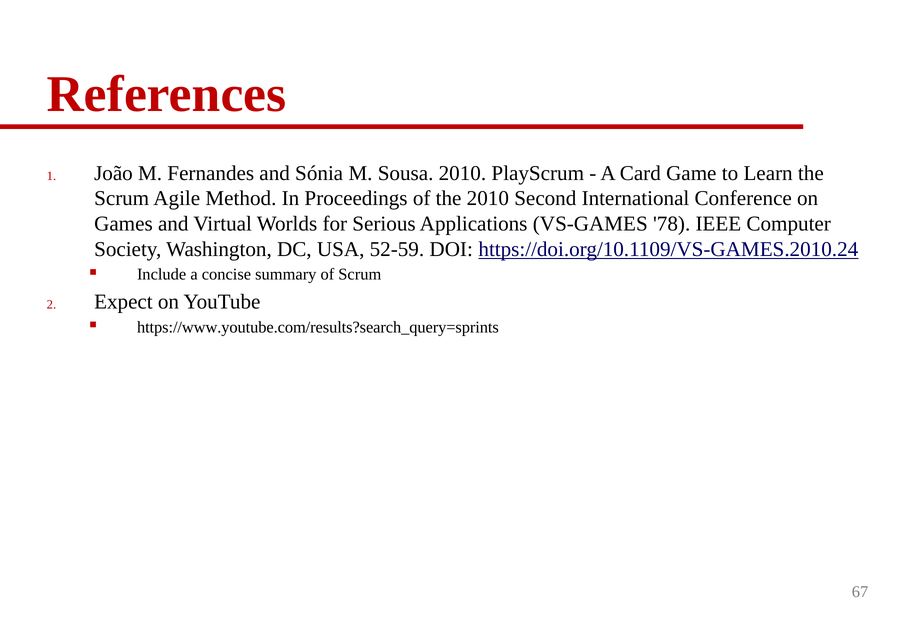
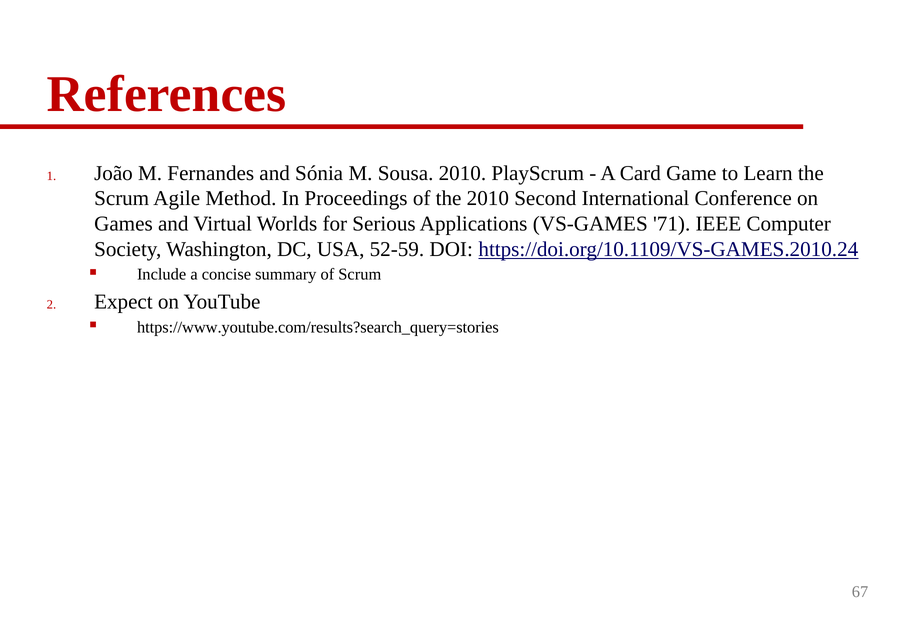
78: 78 -> 71
https://www.youtube.com/results?search_query=sprints: https://www.youtube.com/results?search_query=sprints -> https://www.youtube.com/results?search_query=stories
